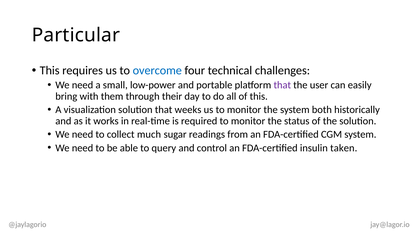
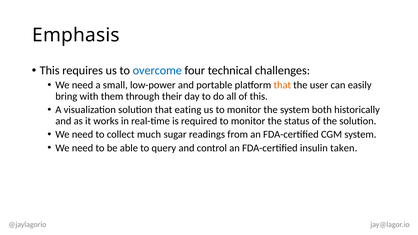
Particular: Particular -> Emphasis
that at (282, 85) colour: purple -> orange
weeks: weeks -> eating
